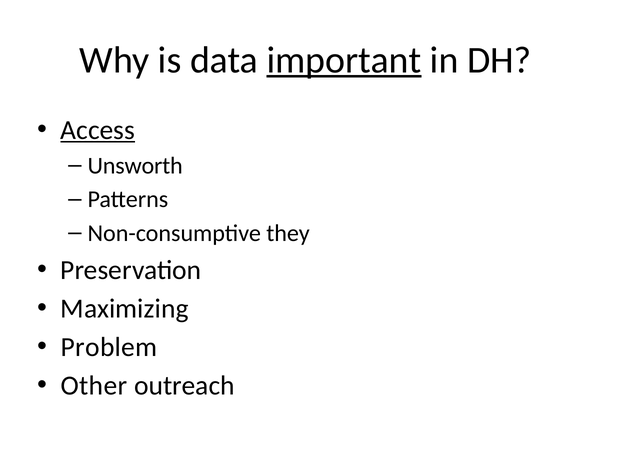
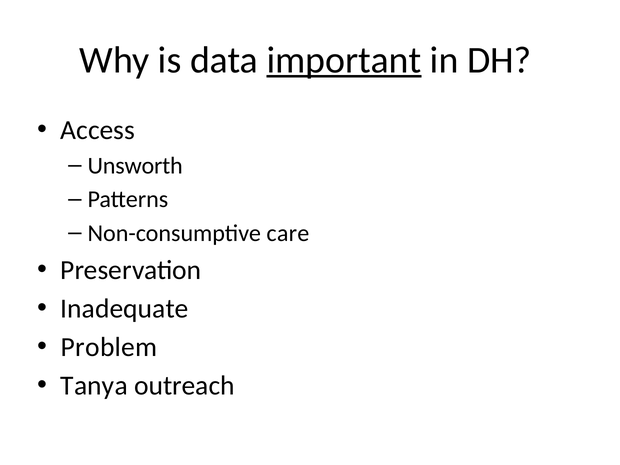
Access underline: present -> none
they: they -> care
Maximizing: Maximizing -> Inadequate
Other: Other -> Tanya
